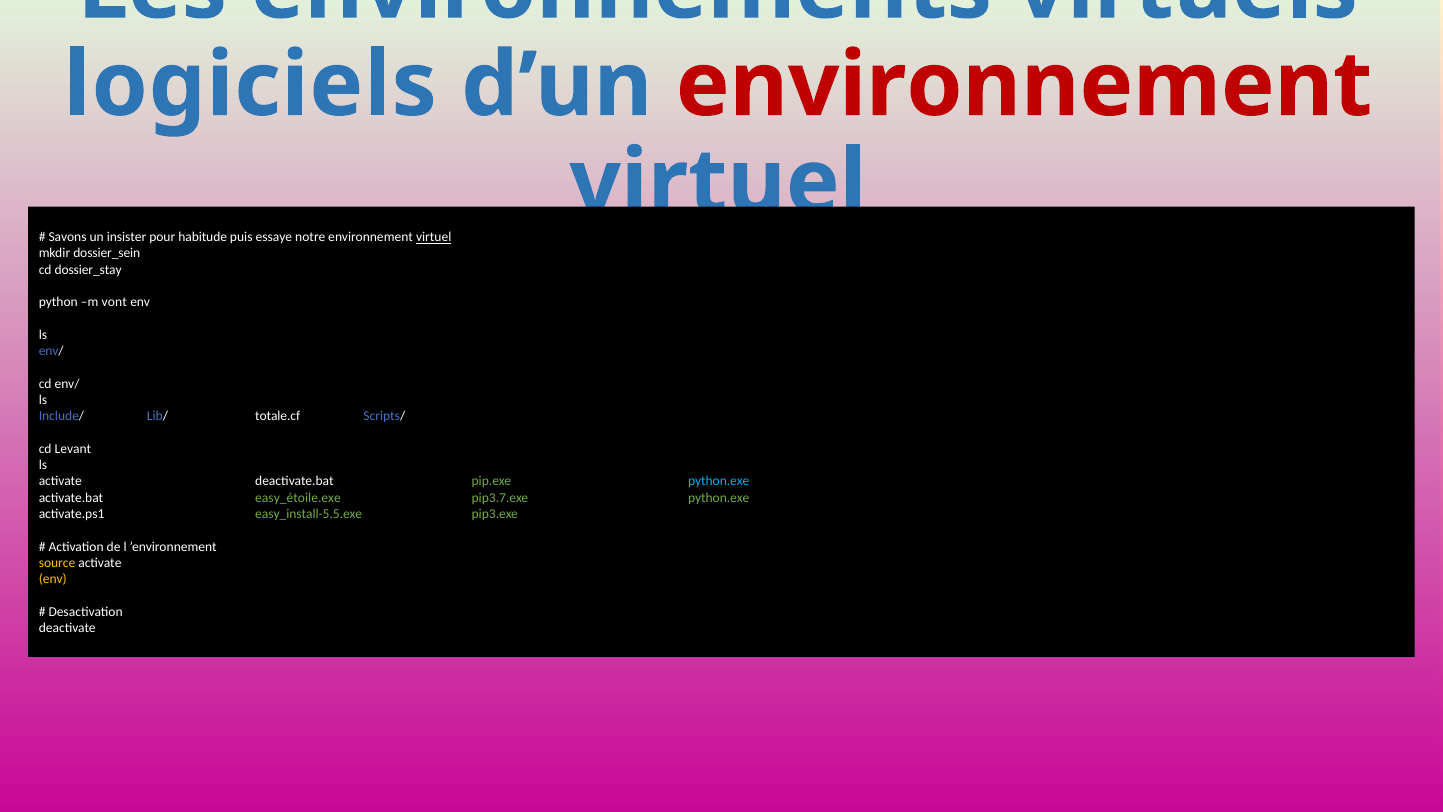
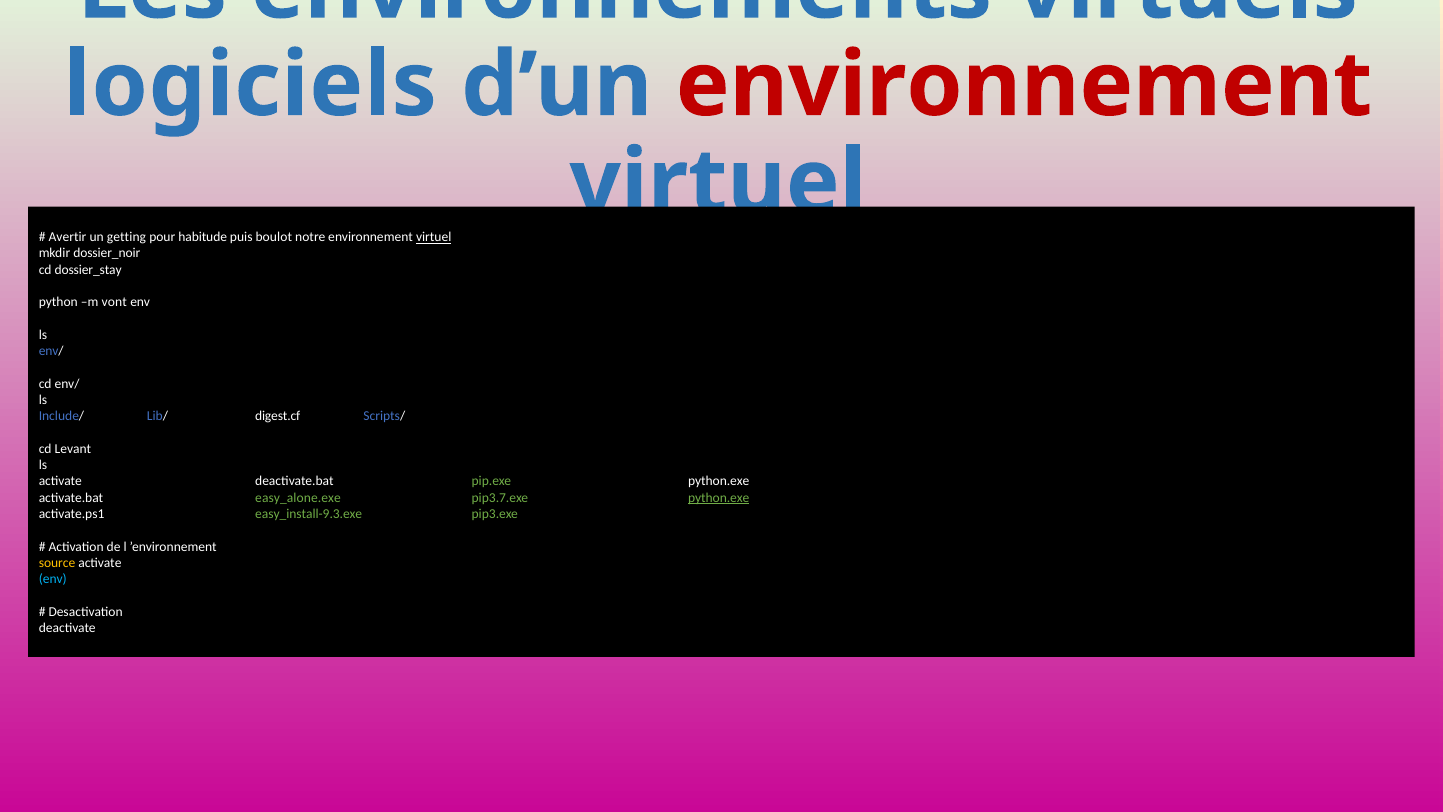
Savons: Savons -> Avertir
insister: insister -> getting
essaye: essaye -> boulot
dossier_sein: dossier_sein -> dossier_noir
totale.cf: totale.cf -> digest.cf
python.exe at (719, 481) colour: light blue -> white
easy_étoile.exe: easy_étoile.exe -> easy_alone.exe
python.exe at (719, 498) underline: none -> present
easy_install-5.5.exe: easy_install-5.5.exe -> easy_install-9.3.exe
env at (53, 579) colour: yellow -> light blue
